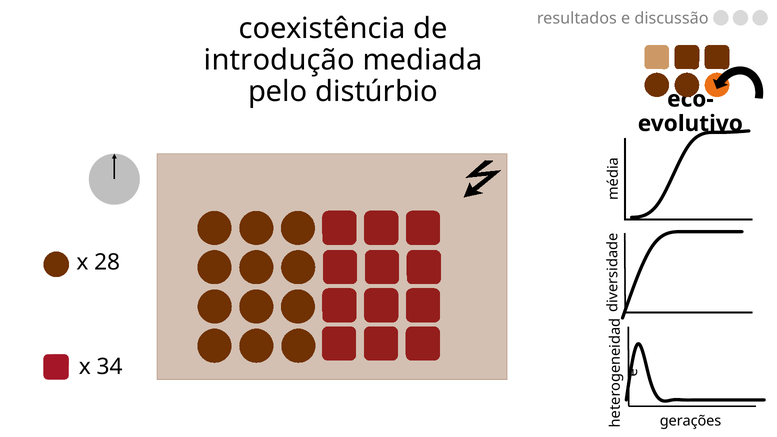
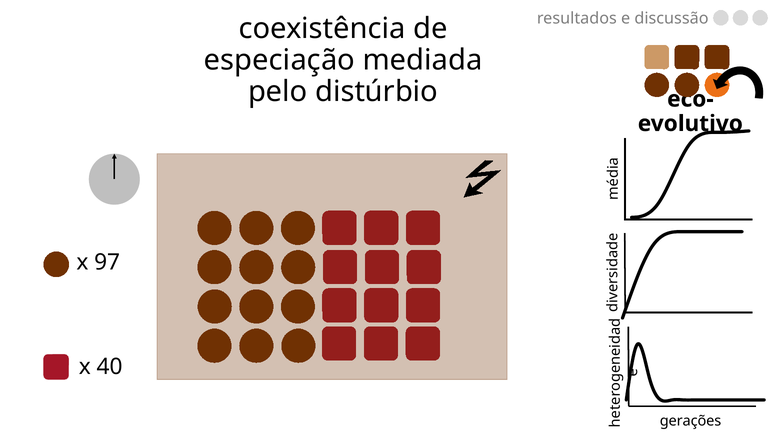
introdução: introdução -> especiação
28: 28 -> 97
34: 34 -> 40
